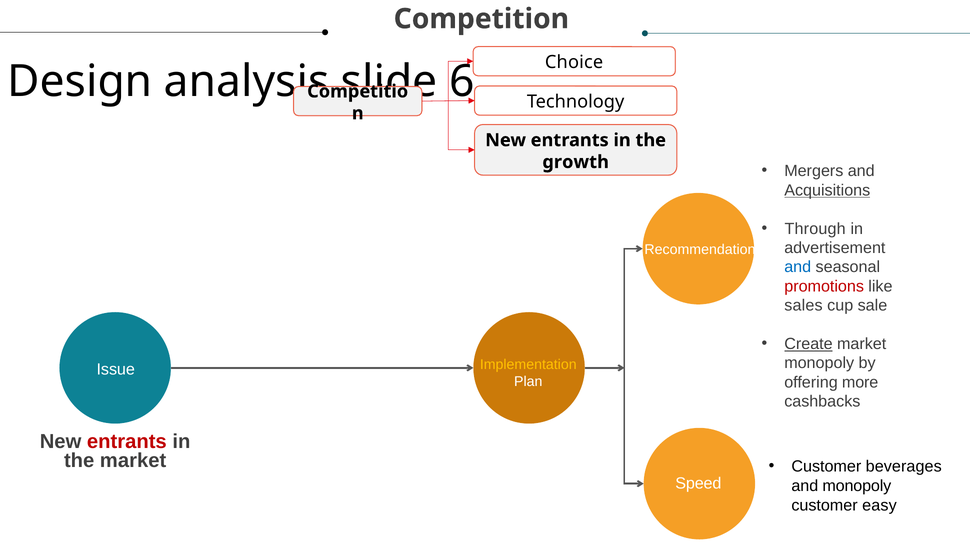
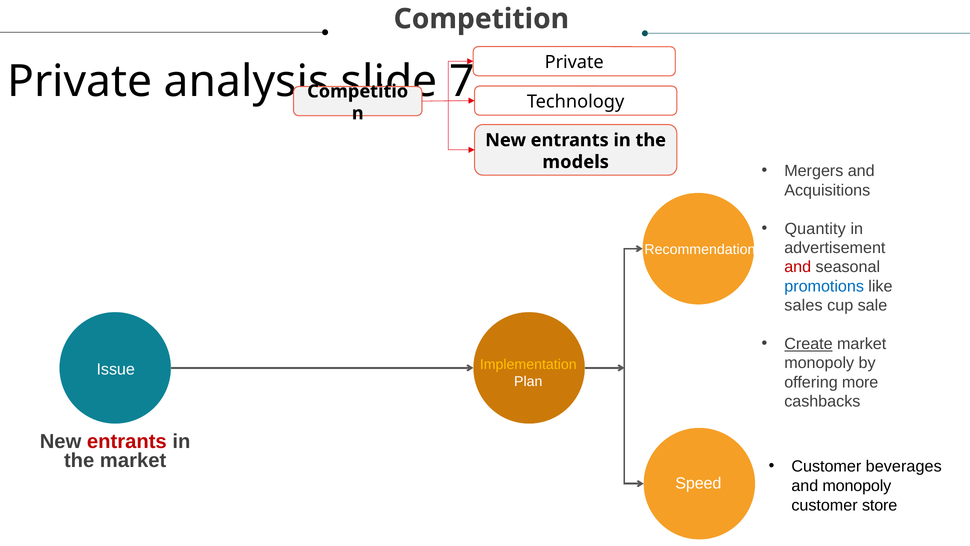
Choice at (574, 62): Choice -> Private
Design at (80, 81): Design -> Private
6: 6 -> 7
growth: growth -> models
Acquisitions underline: present -> none
Through: Through -> Quantity
and at (798, 267) colour: blue -> red
promotions colour: red -> blue
easy: easy -> store
